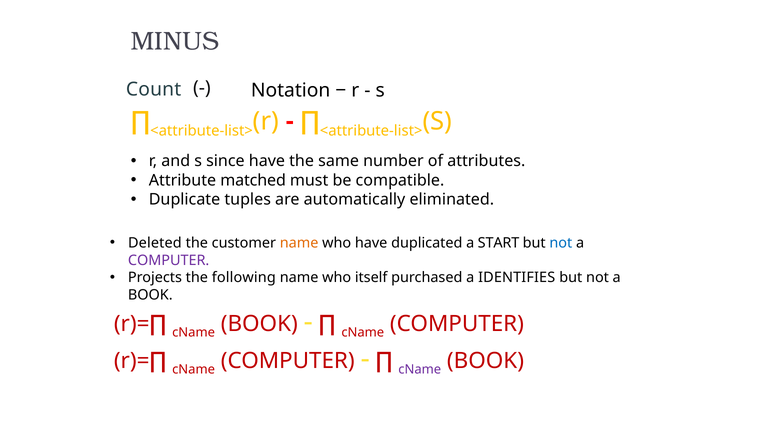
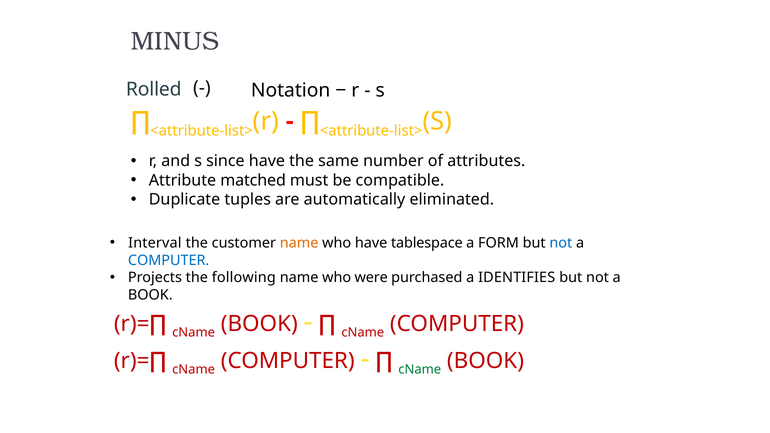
Count: Count -> Rolled
Deleted: Deleted -> Interval
duplicated: duplicated -> tablespace
START: START -> FORM
COMPUTER at (169, 260) colour: purple -> blue
itself: itself -> were
cName at (420, 370) colour: purple -> green
